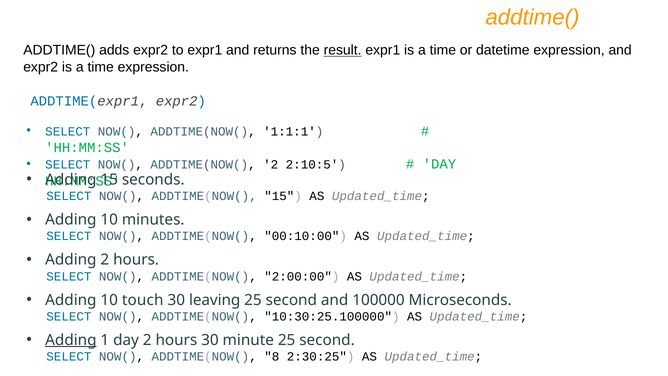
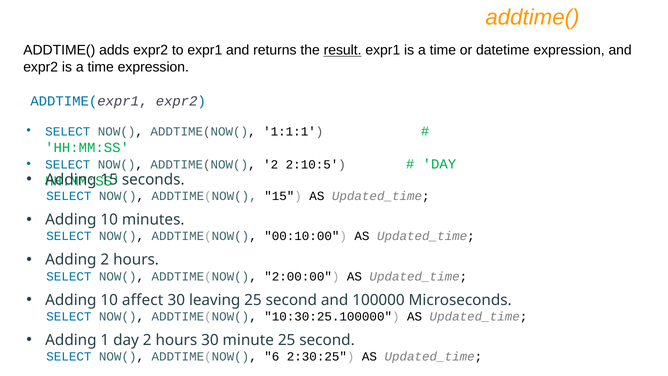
touch: touch -> affect
Adding at (71, 340) underline: present -> none
8: 8 -> 6
